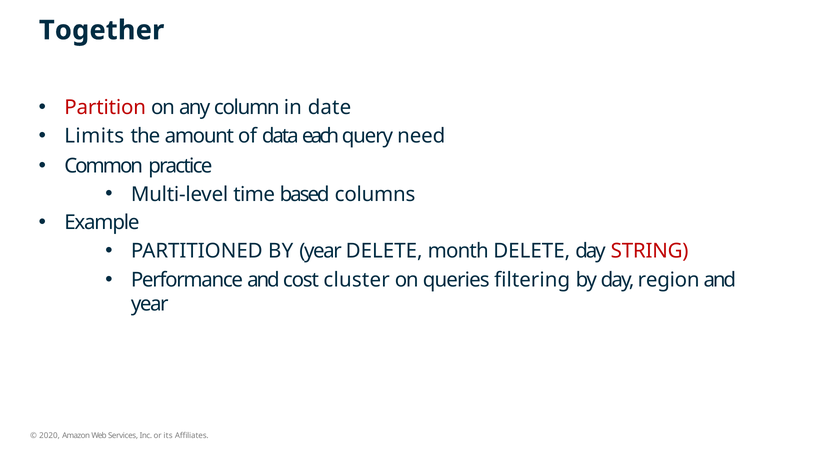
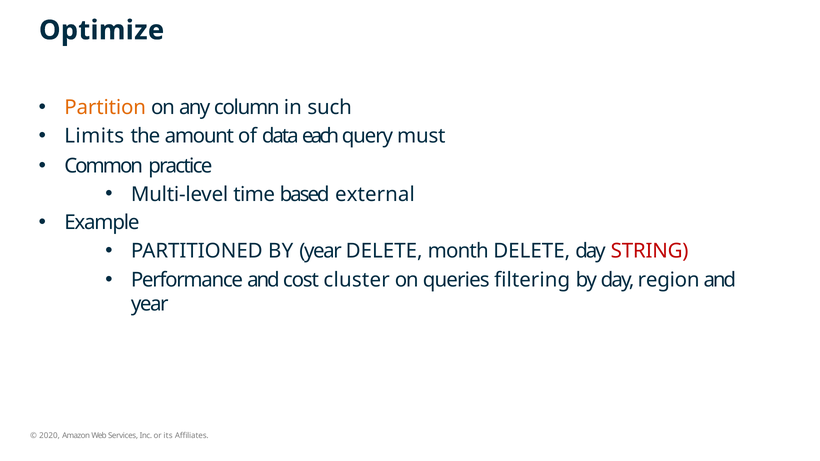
Together: Together -> Optimize
Partition colour: red -> orange
date: date -> such
need: need -> must
columns: columns -> external
